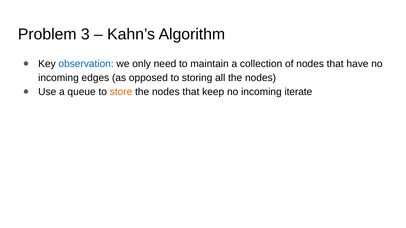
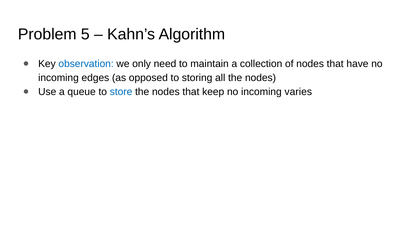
3: 3 -> 5
store colour: orange -> blue
iterate: iterate -> varies
